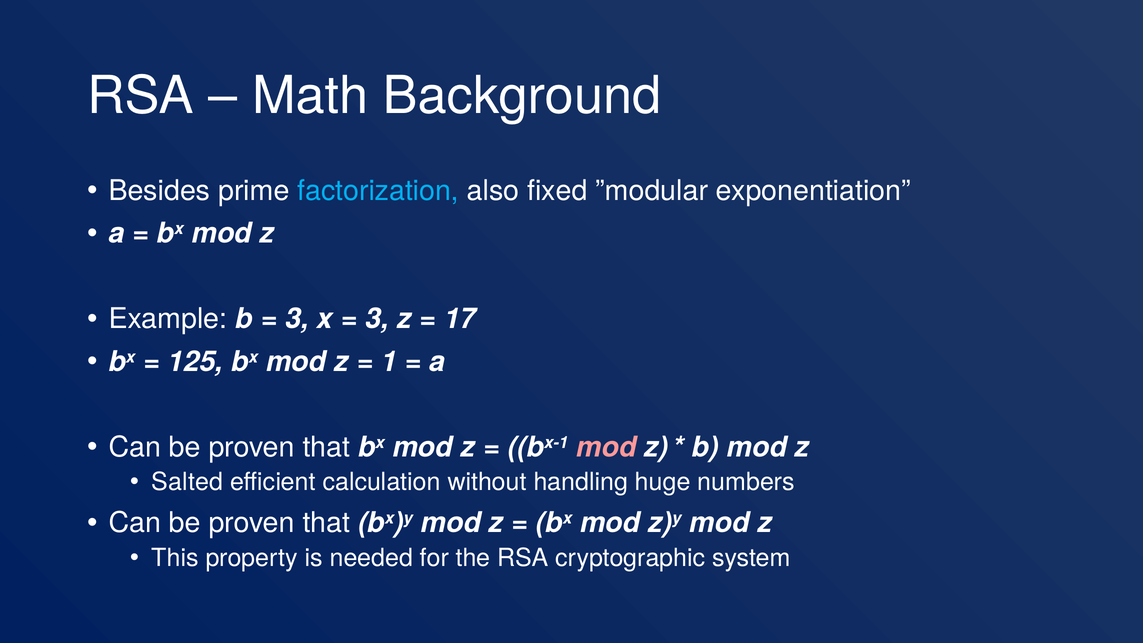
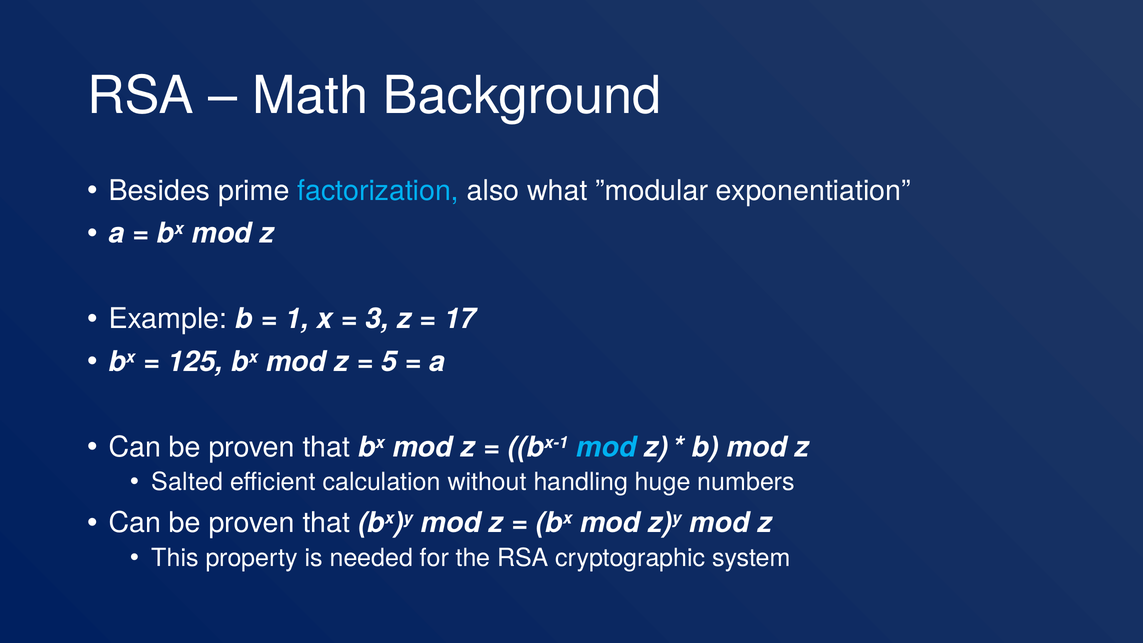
fixed: fixed -> what
3 at (297, 319): 3 -> 1
1: 1 -> 5
mod at (606, 447) colour: pink -> light blue
